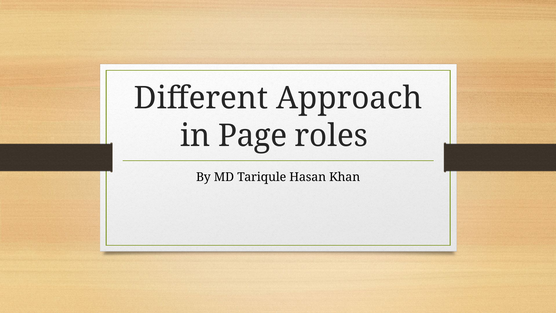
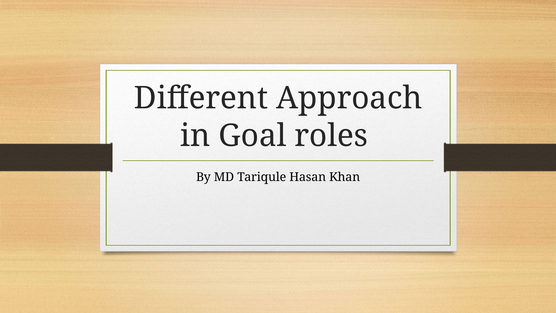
Page: Page -> Goal
